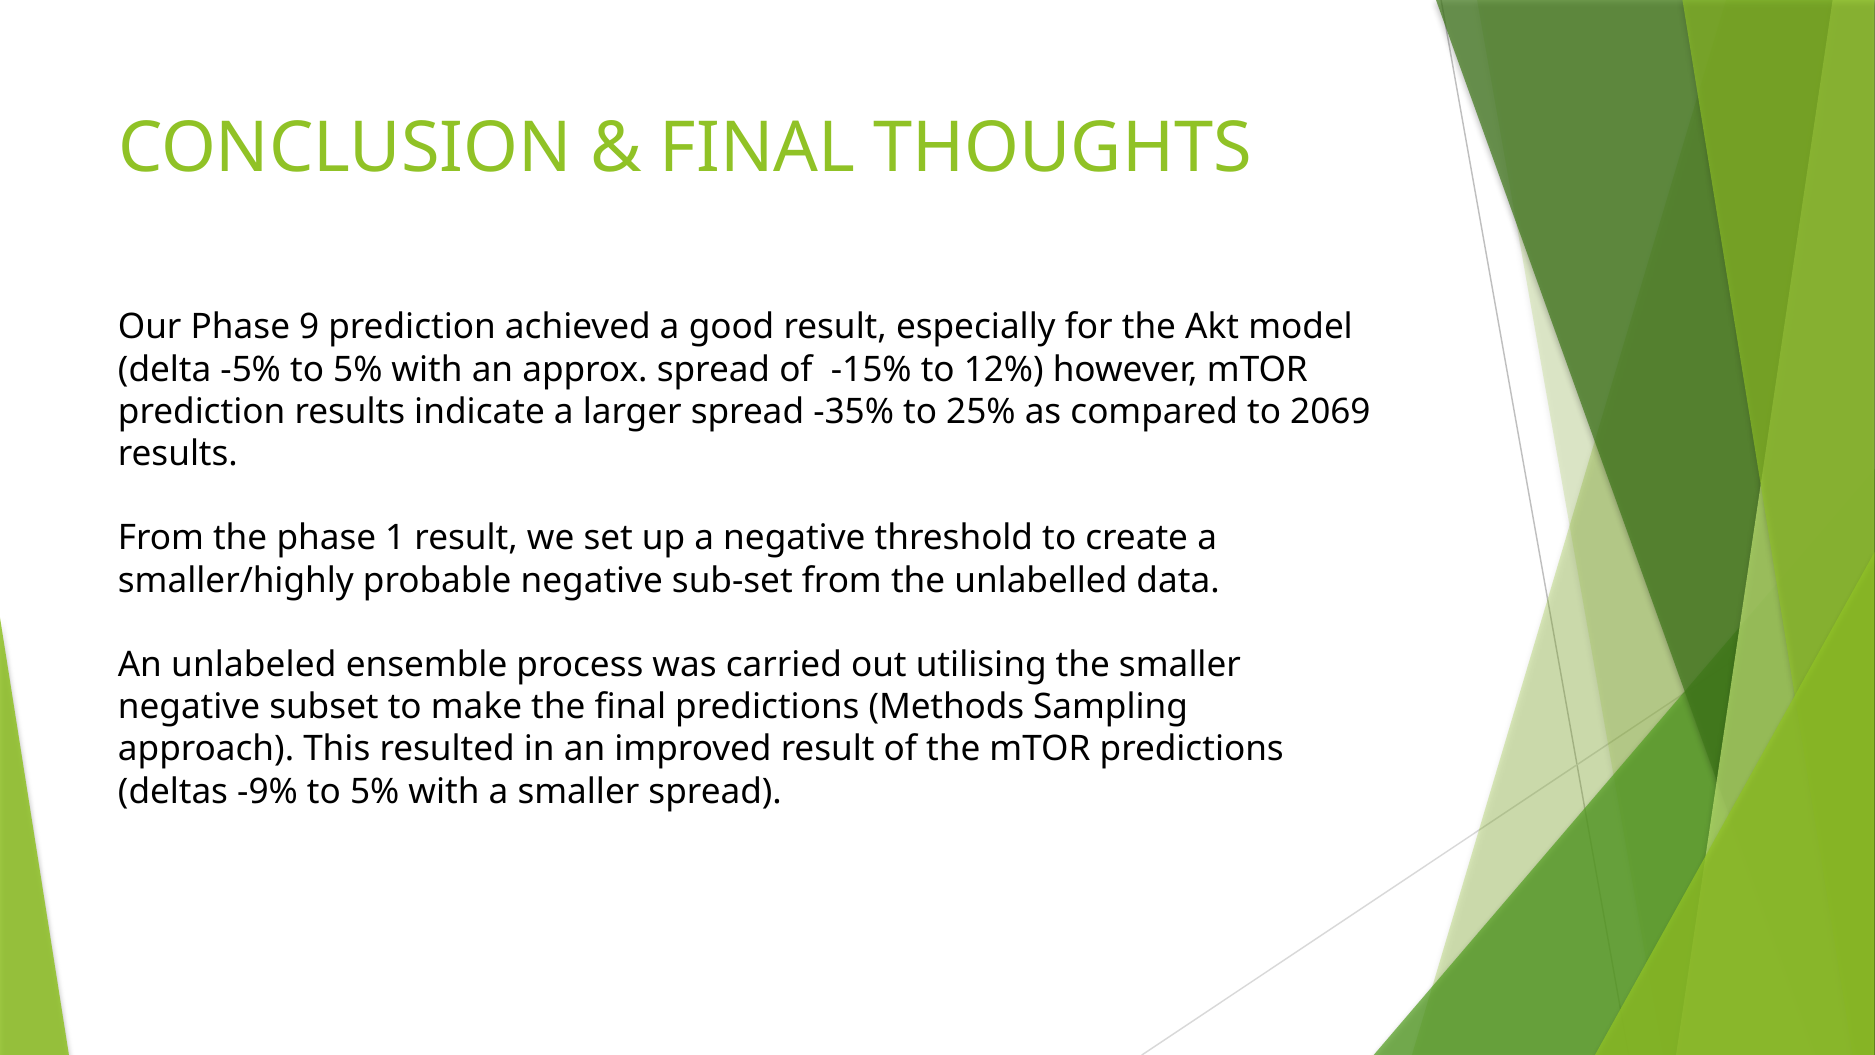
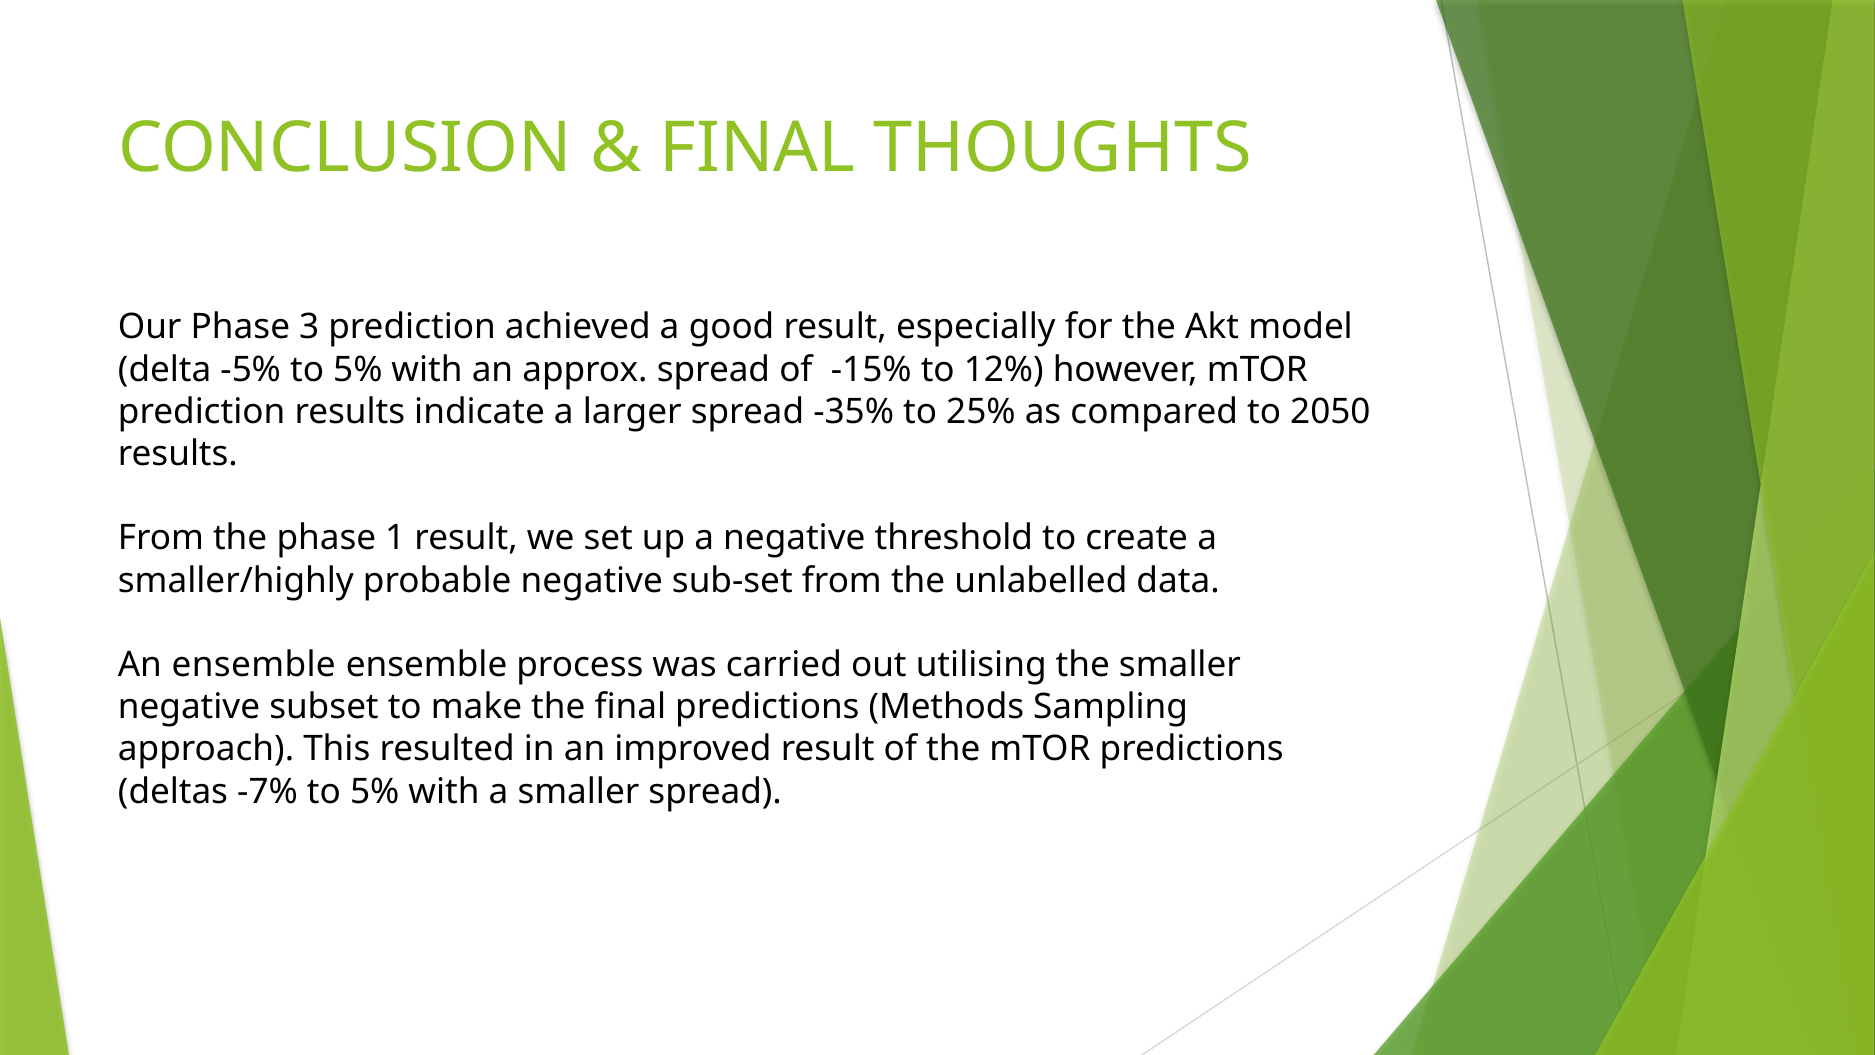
9: 9 -> 3
2069: 2069 -> 2050
An unlabeled: unlabeled -> ensemble
-9%: -9% -> -7%
